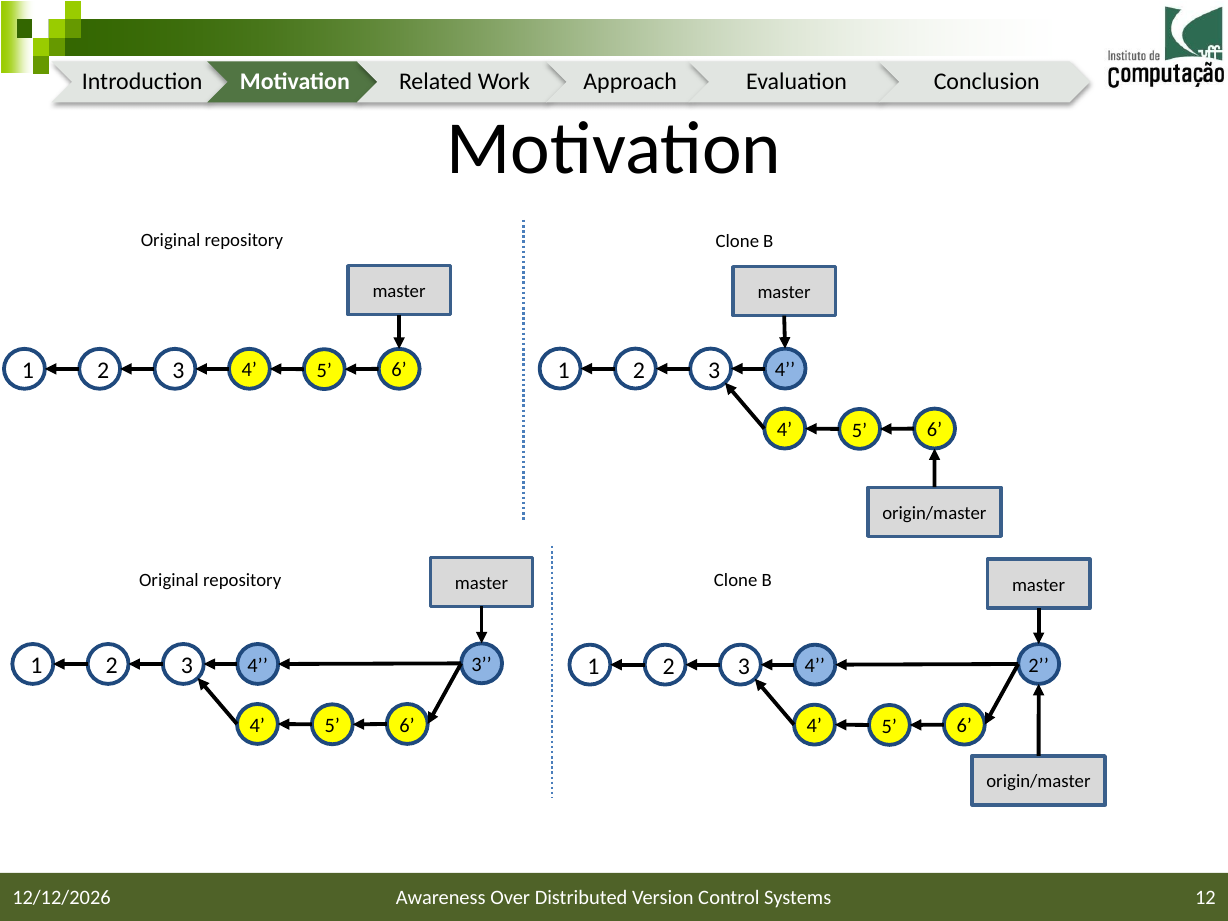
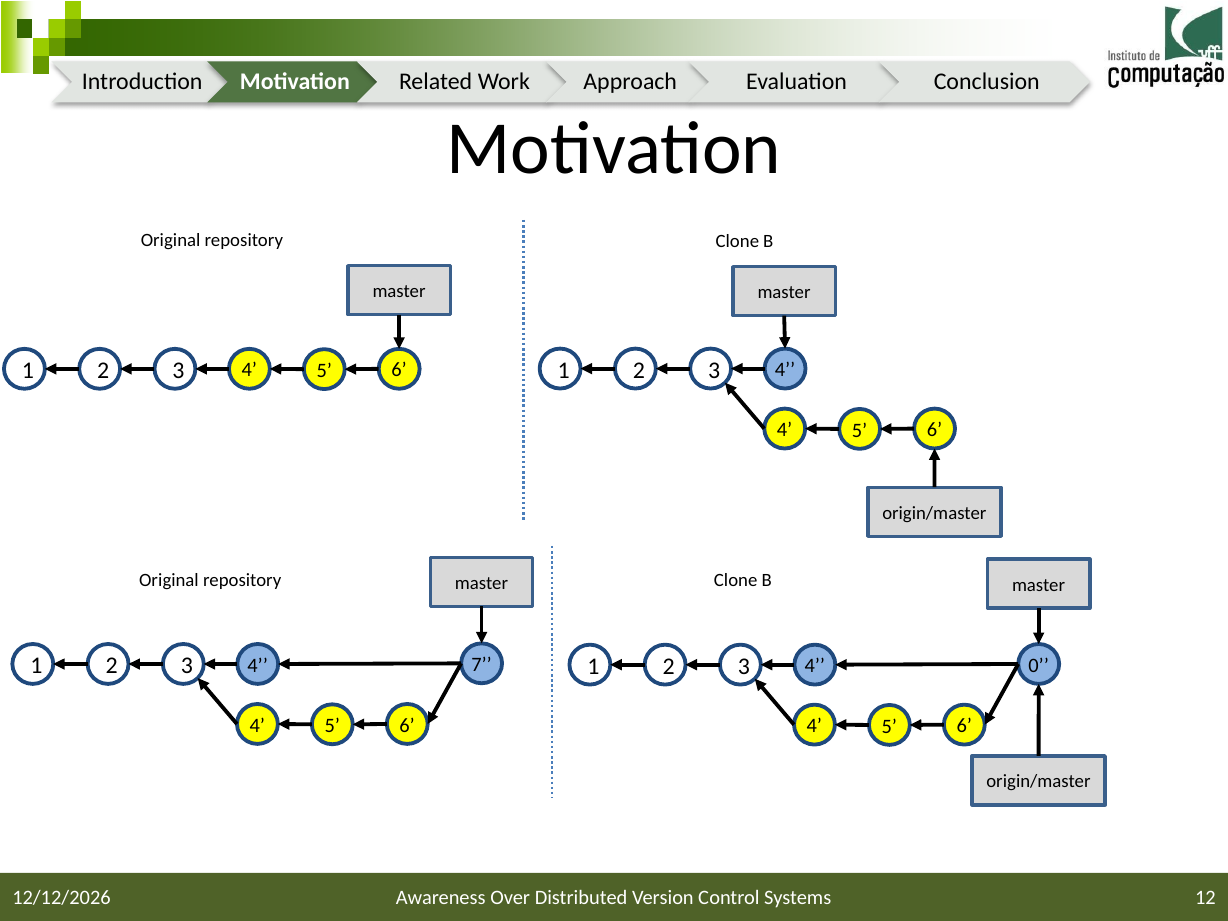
3 at (482, 665): 3 -> 7
2 at (1039, 665): 2 -> 0
